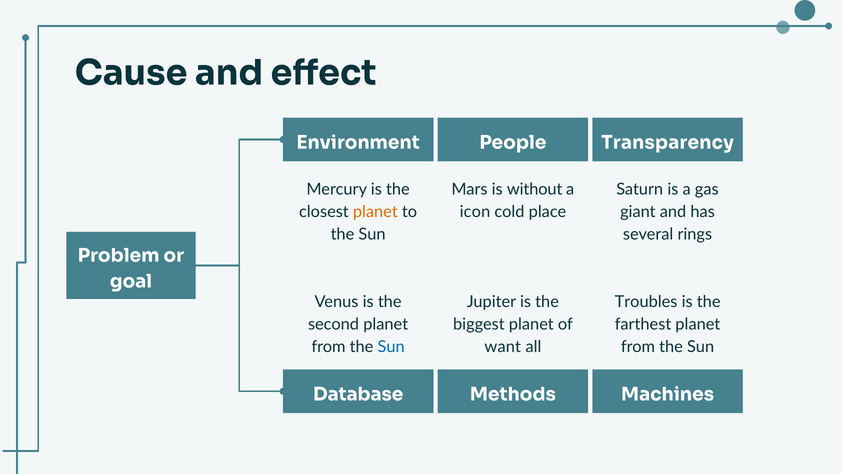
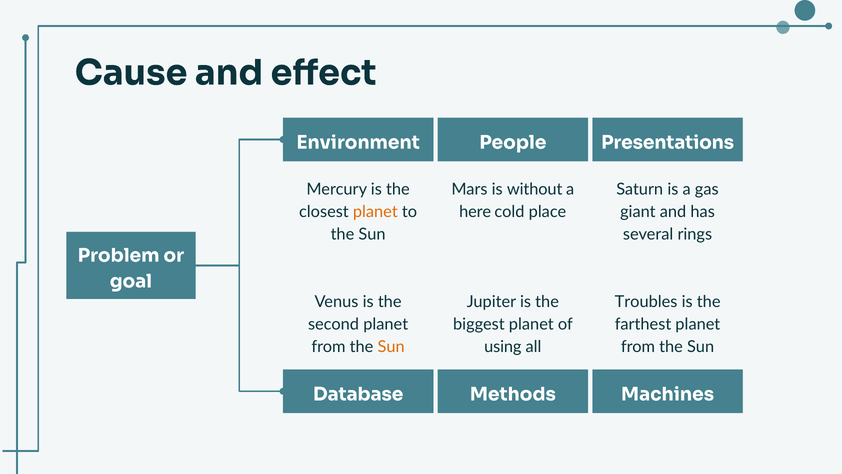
Transparency: Transparency -> Presentations
icon: icon -> here
Sun at (391, 347) colour: blue -> orange
want: want -> using
